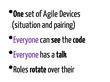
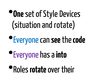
Agile: Agile -> Style
and pairing: pairing -> rotate
Everyone at (26, 40) colour: purple -> blue
talk: talk -> into
